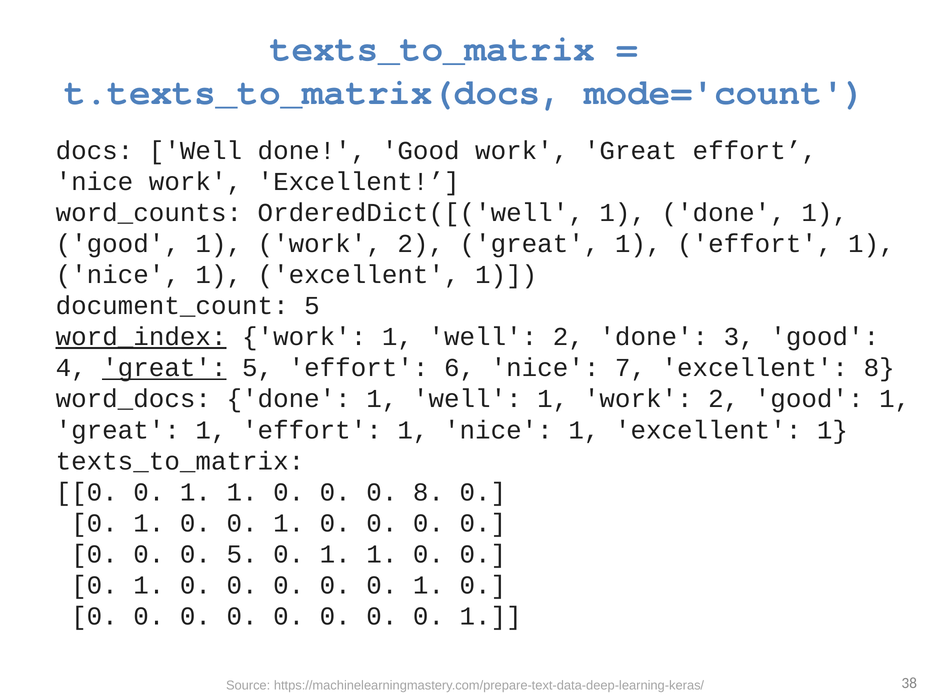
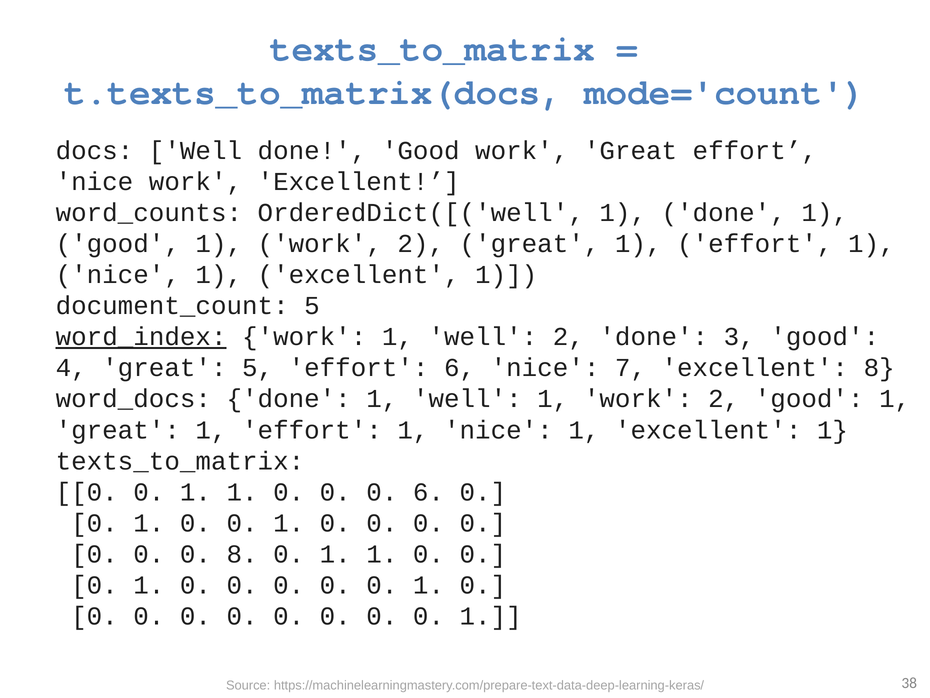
great at (164, 368) underline: present -> none
0 8: 8 -> 6
0 5: 5 -> 8
